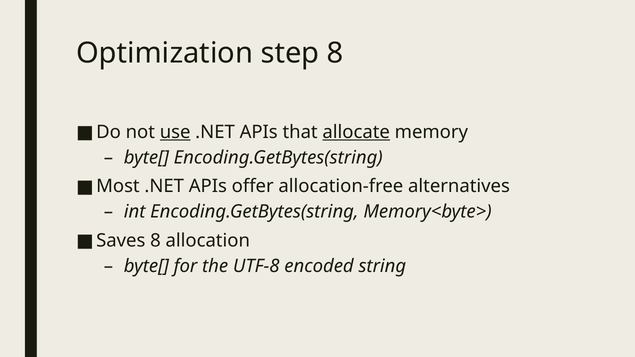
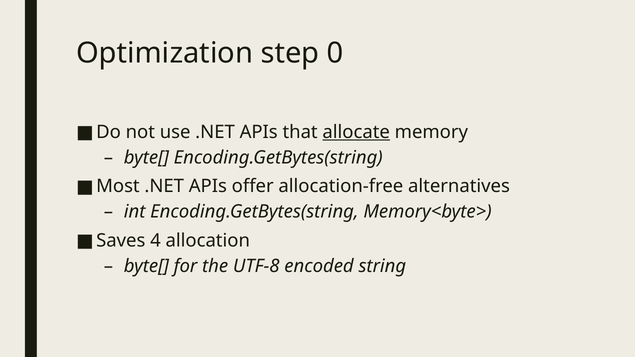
step 8: 8 -> 0
use underline: present -> none
Saves 8: 8 -> 4
